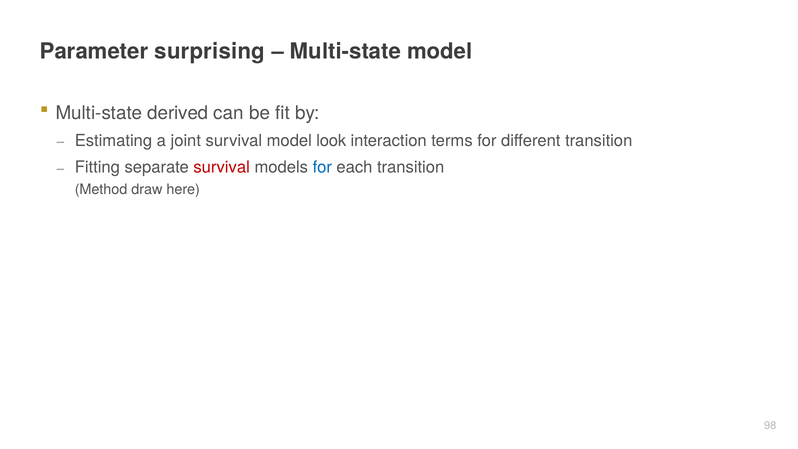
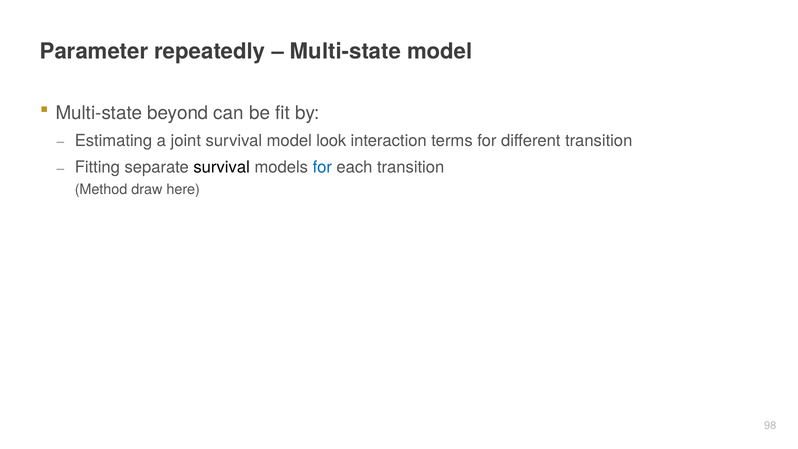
surprising: surprising -> repeatedly
derived: derived -> beyond
survival at (222, 167) colour: red -> black
